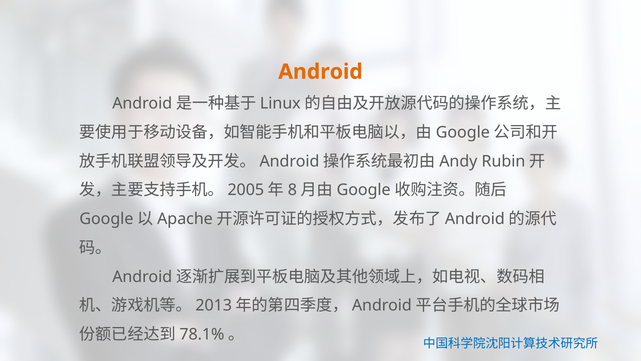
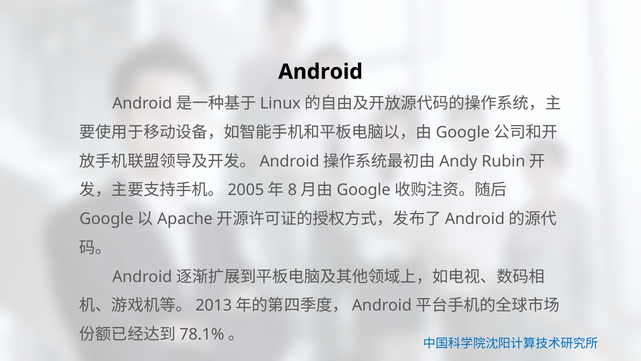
Android colour: orange -> black
